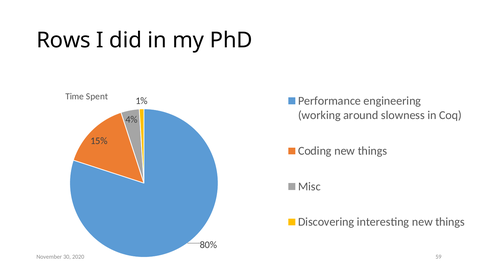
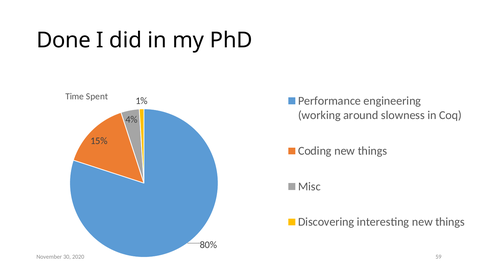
Rows: Rows -> Done
